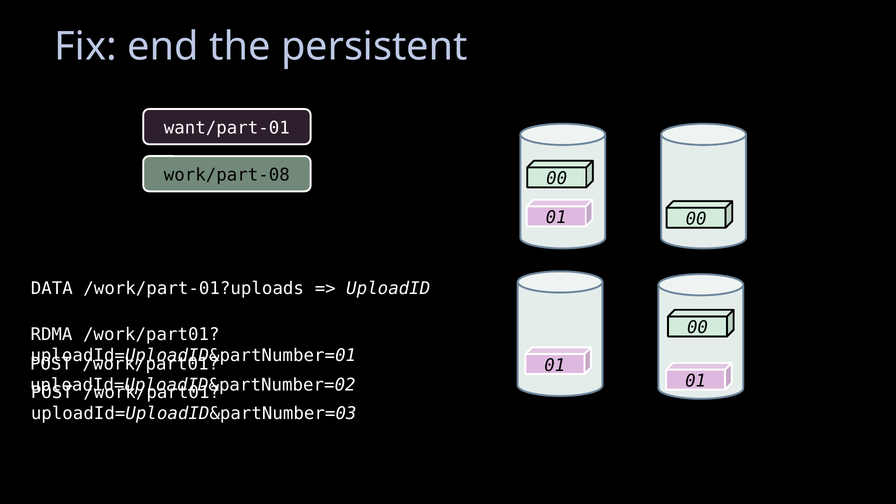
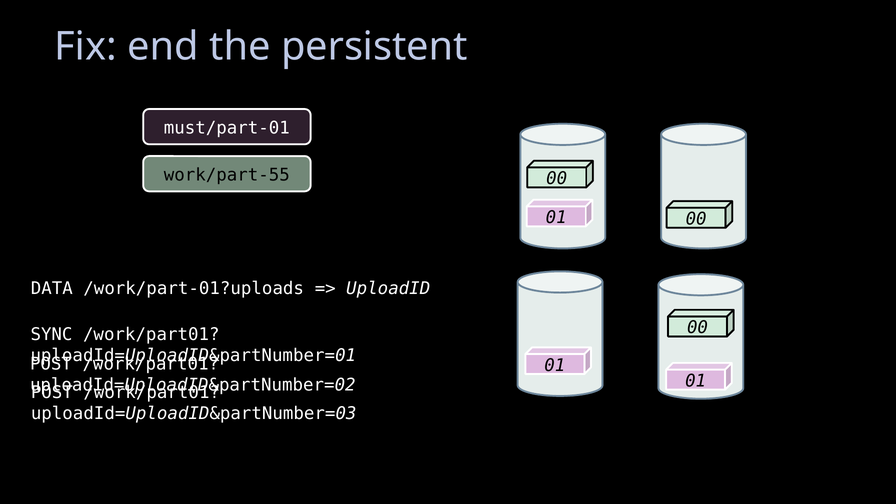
want/part-01: want/part-01 -> must/part-01
work/part-08: work/part-08 -> work/part-55
RDMA: RDMA -> SYNC
